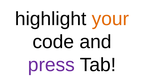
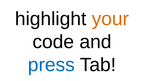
press colour: purple -> blue
